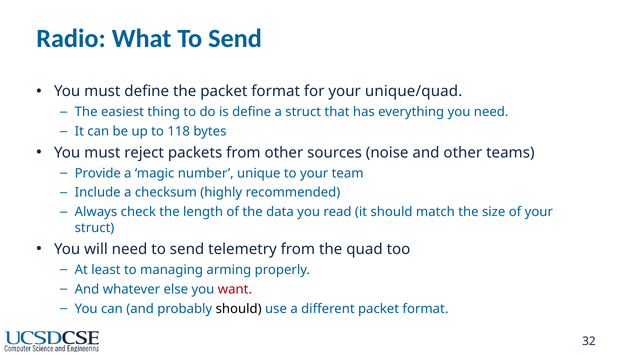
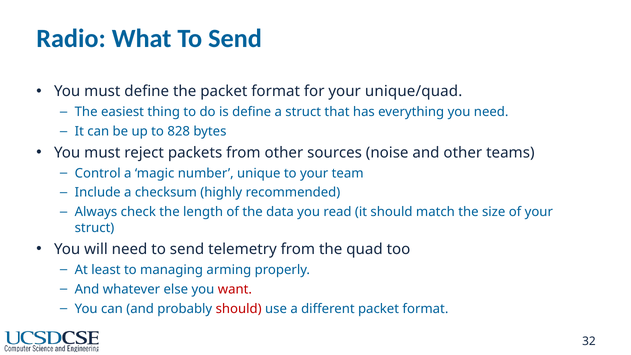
118: 118 -> 828
Provide: Provide -> Control
should at (239, 309) colour: black -> red
